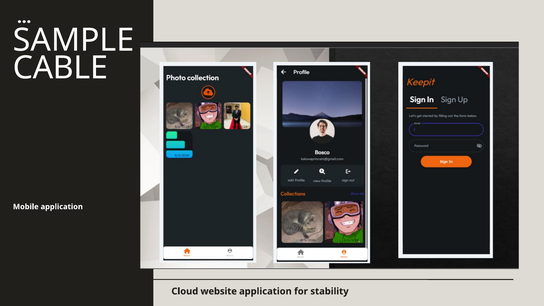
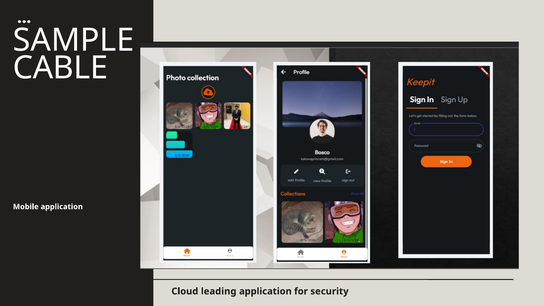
website: website -> leading
stability: stability -> security
